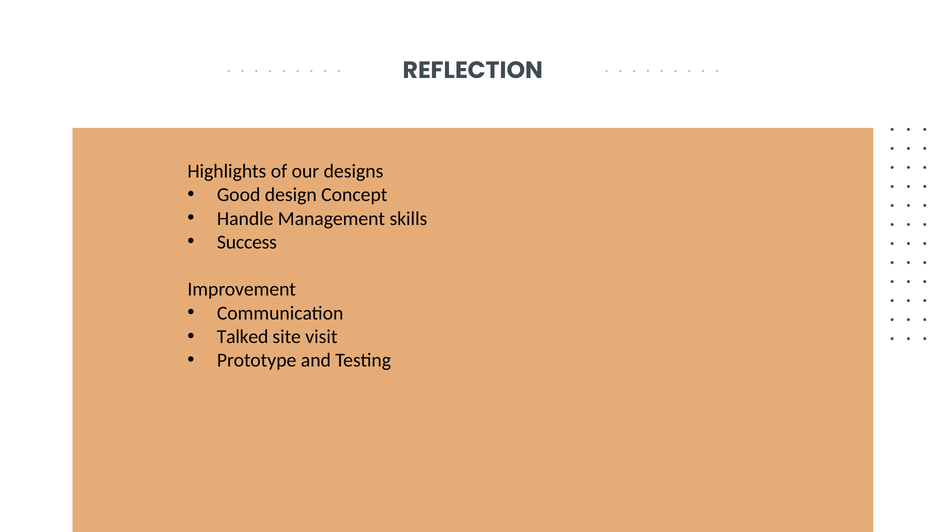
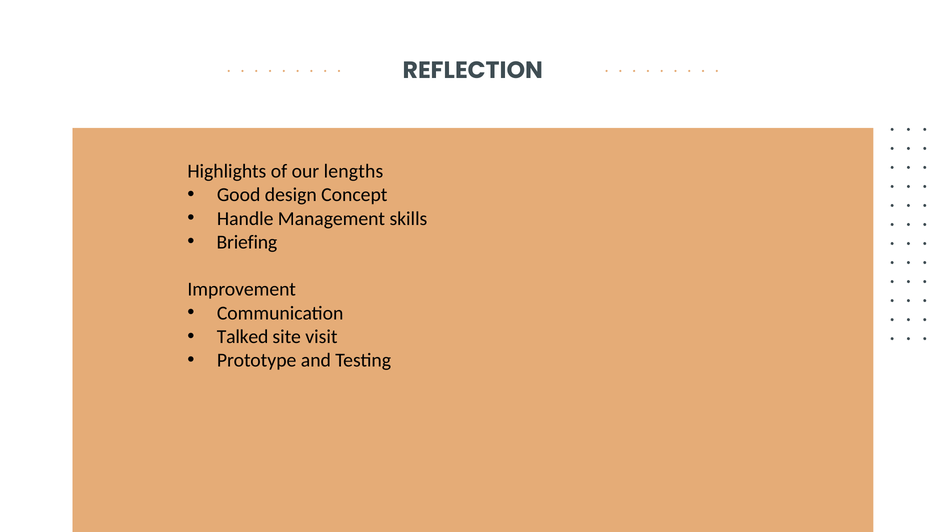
designs: designs -> lengths
Success: Success -> Briefing
